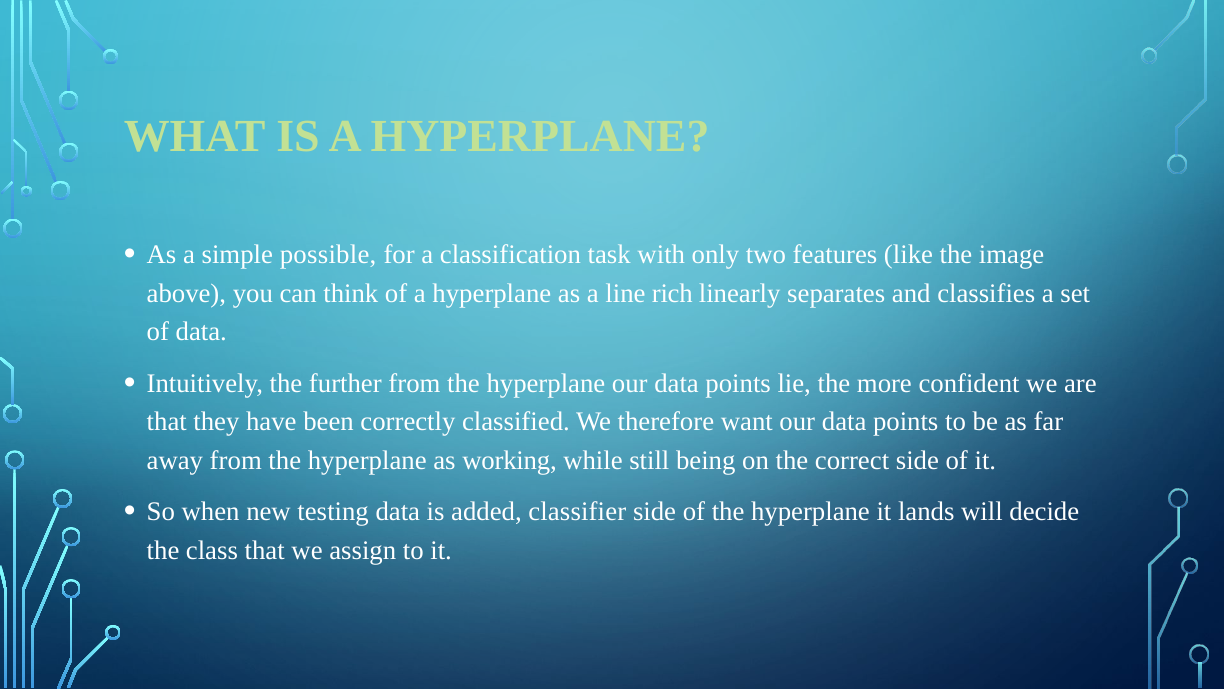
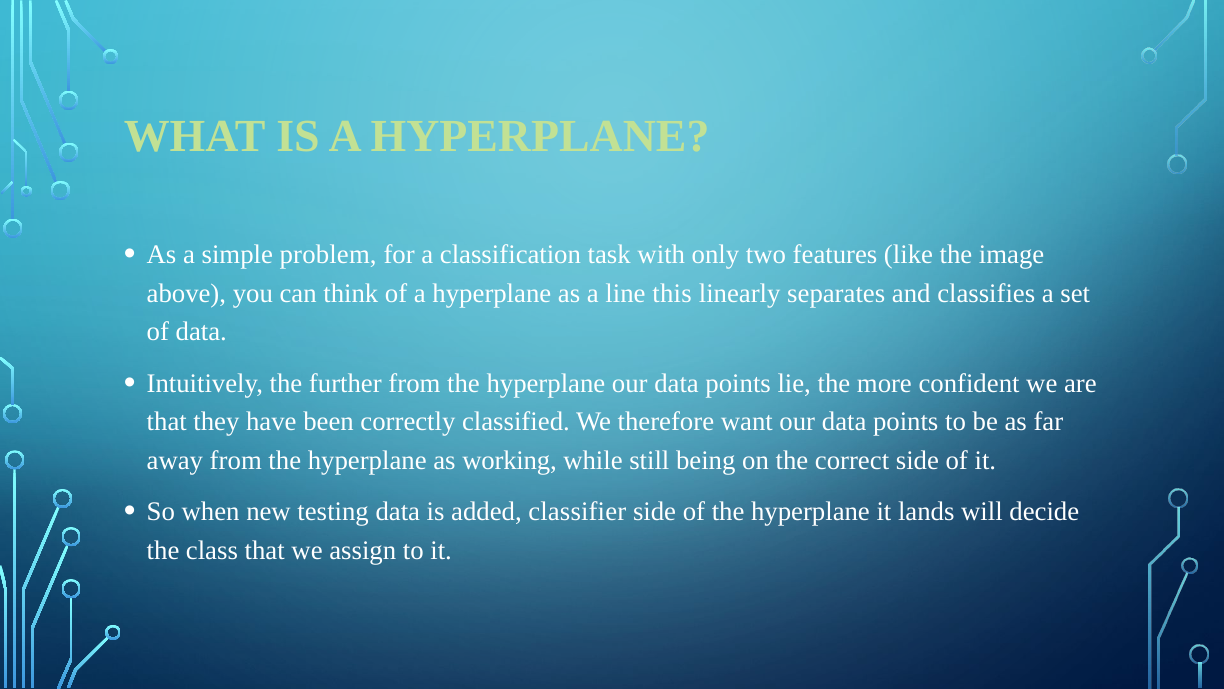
possible: possible -> problem
rich: rich -> this
